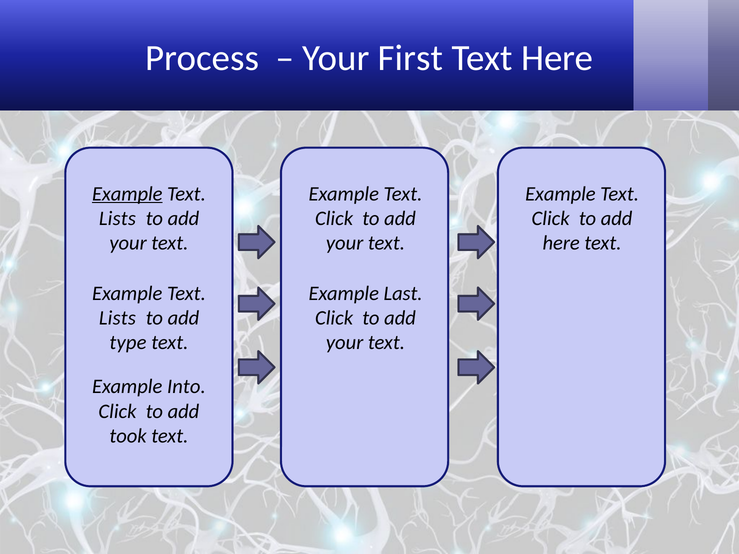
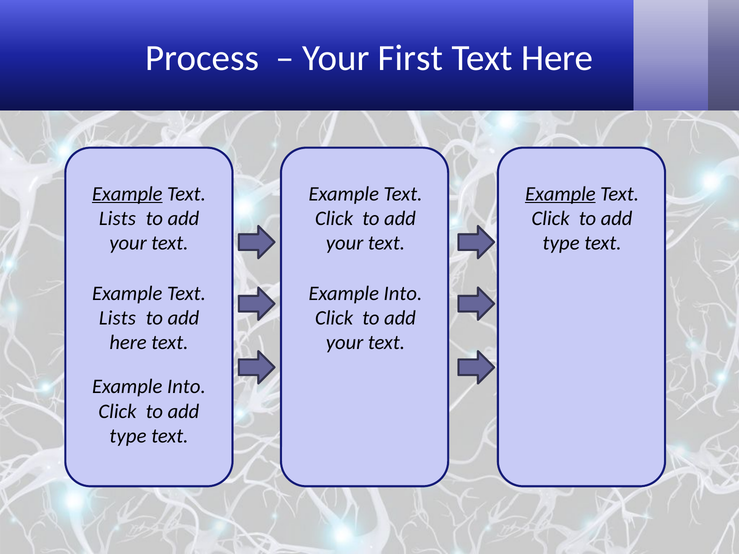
Example at (560, 194) underline: none -> present
here at (561, 243): here -> type
Last at (403, 293): Last -> Into
type at (128, 343): type -> here
took at (128, 436): took -> type
